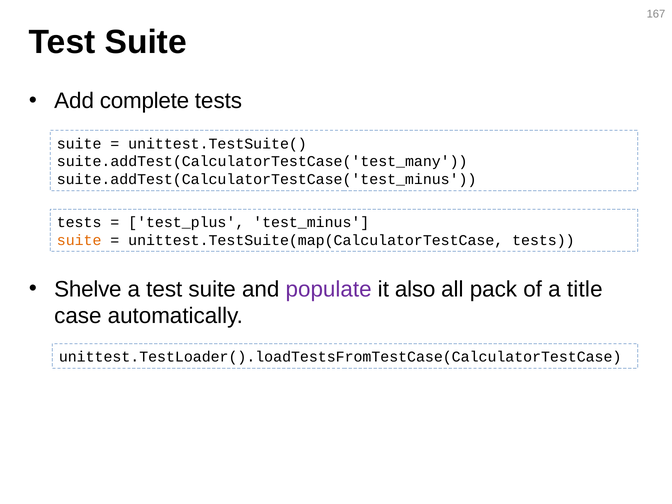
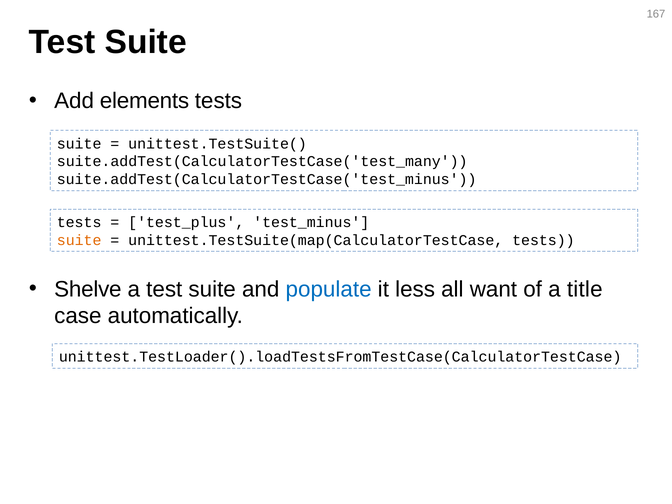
complete: complete -> elements
populate colour: purple -> blue
also: also -> less
pack: pack -> want
